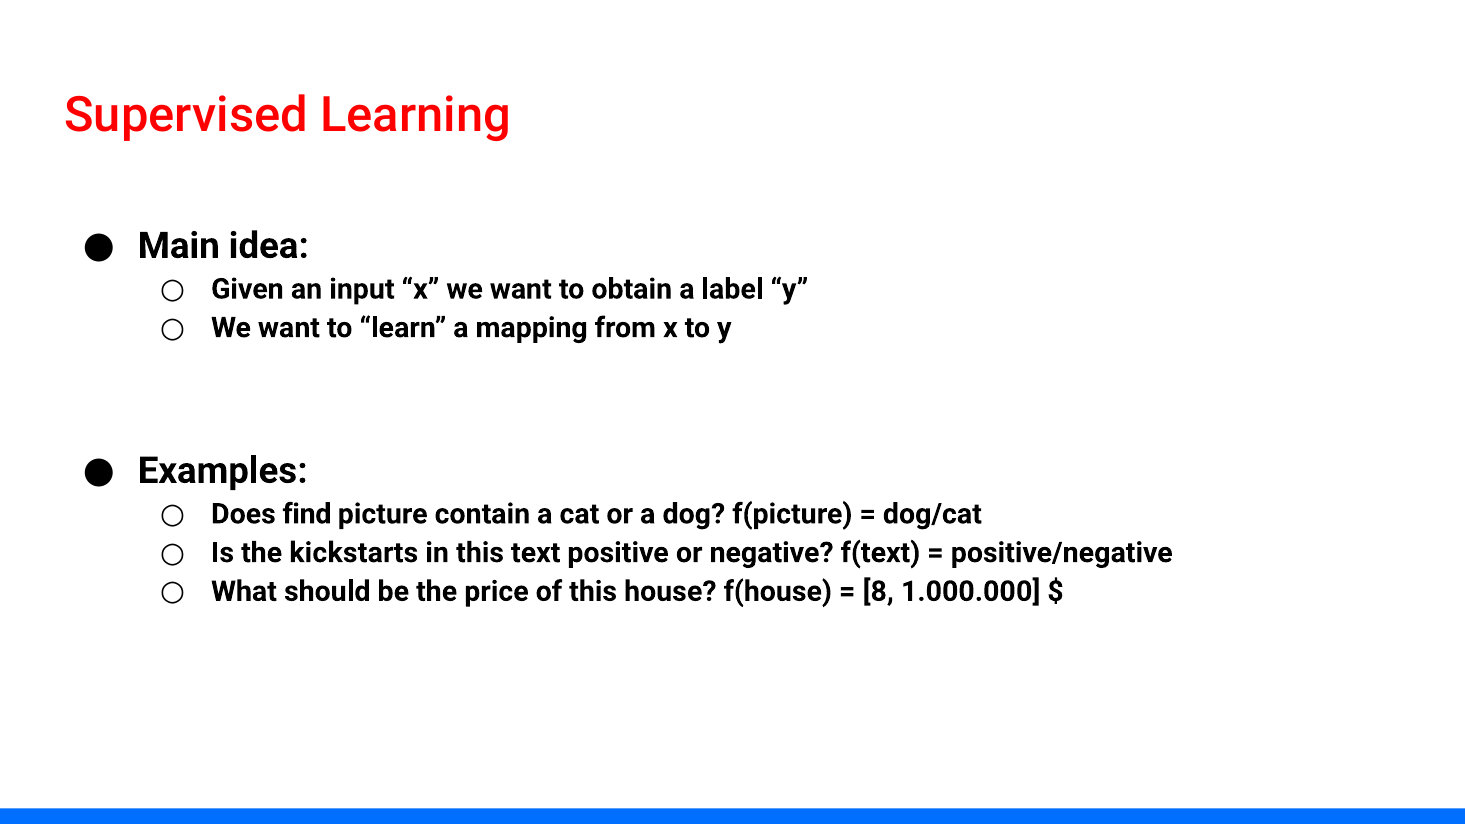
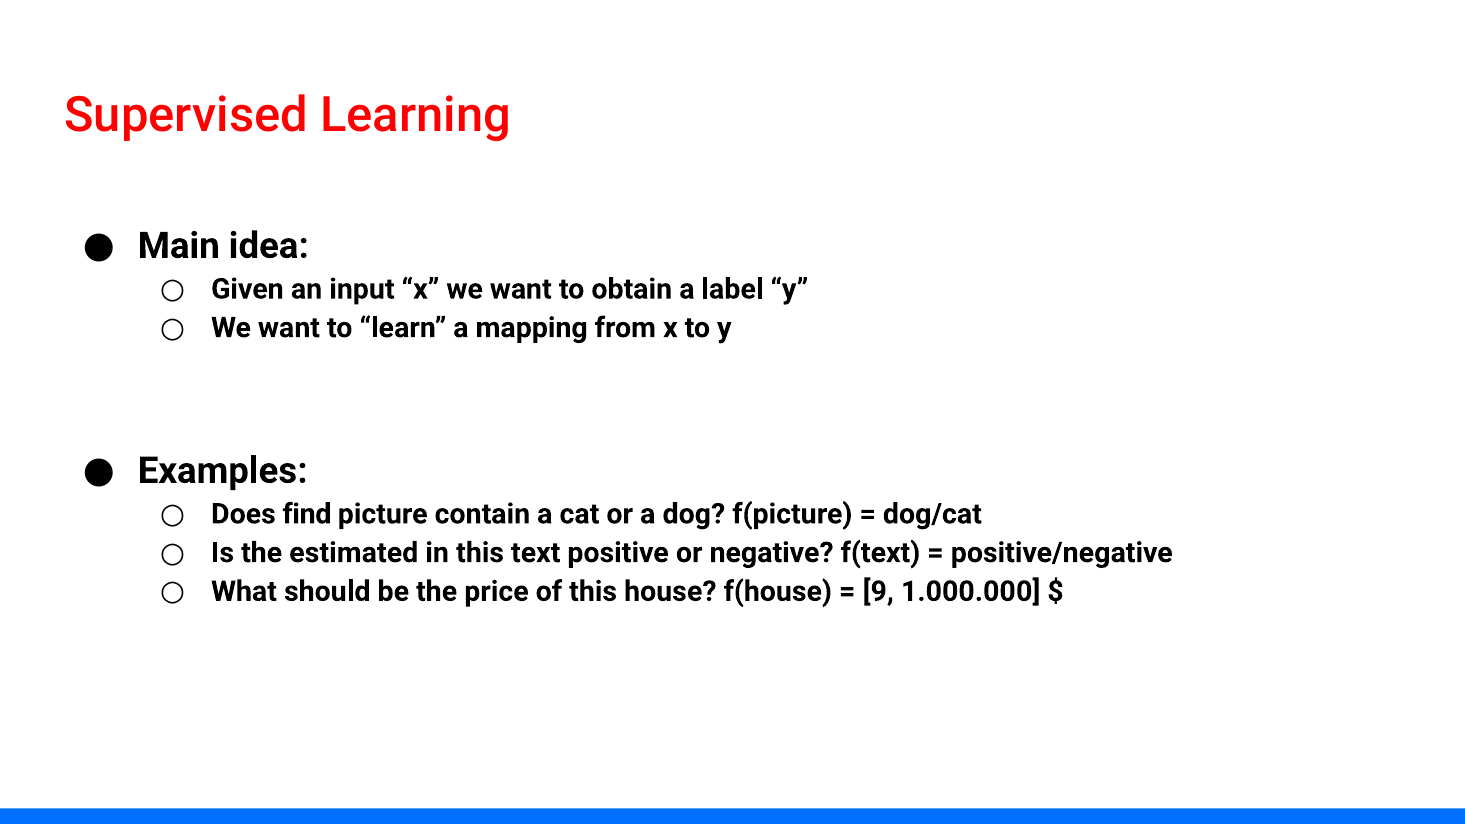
kickstarts: kickstarts -> estimated
8: 8 -> 9
